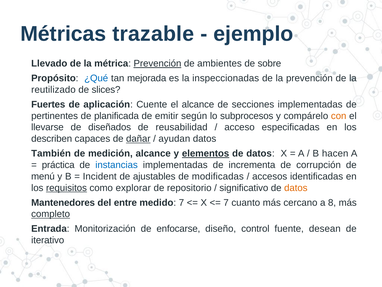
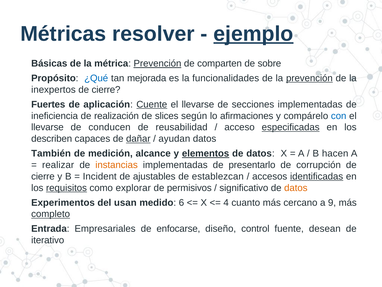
trazable: trazable -> resolver
ejemplo underline: none -> present
Llevado: Llevado -> Básicas
ambientes: ambientes -> comparten
inspeccionadas: inspeccionadas -> funcionalidades
prevención at (309, 78) underline: none -> present
reutilizado: reutilizado -> inexpertos
slices at (106, 90): slices -> cierre
Cuente underline: none -> present
alcance at (198, 104): alcance -> llevarse
pertinentes: pertinentes -> ineficiencia
planificada: planificada -> realización
emitir: emitir -> slices
subprocesos: subprocesos -> afirmaciones
con colour: orange -> blue
diseñados: diseñados -> conducen
especificadas underline: none -> present
práctica: práctica -> realizar
instancias colour: blue -> orange
incrementa: incrementa -> presentarlo
menú at (43, 176): menú -> cierre
modificadas: modificadas -> establezcan
identificadas underline: none -> present
repositorio: repositorio -> permisivos
Mantenedores: Mantenedores -> Experimentos
entre: entre -> usan
medido 7: 7 -> 6
7 at (226, 202): 7 -> 4
8: 8 -> 9
Monitorización: Monitorización -> Empresariales
